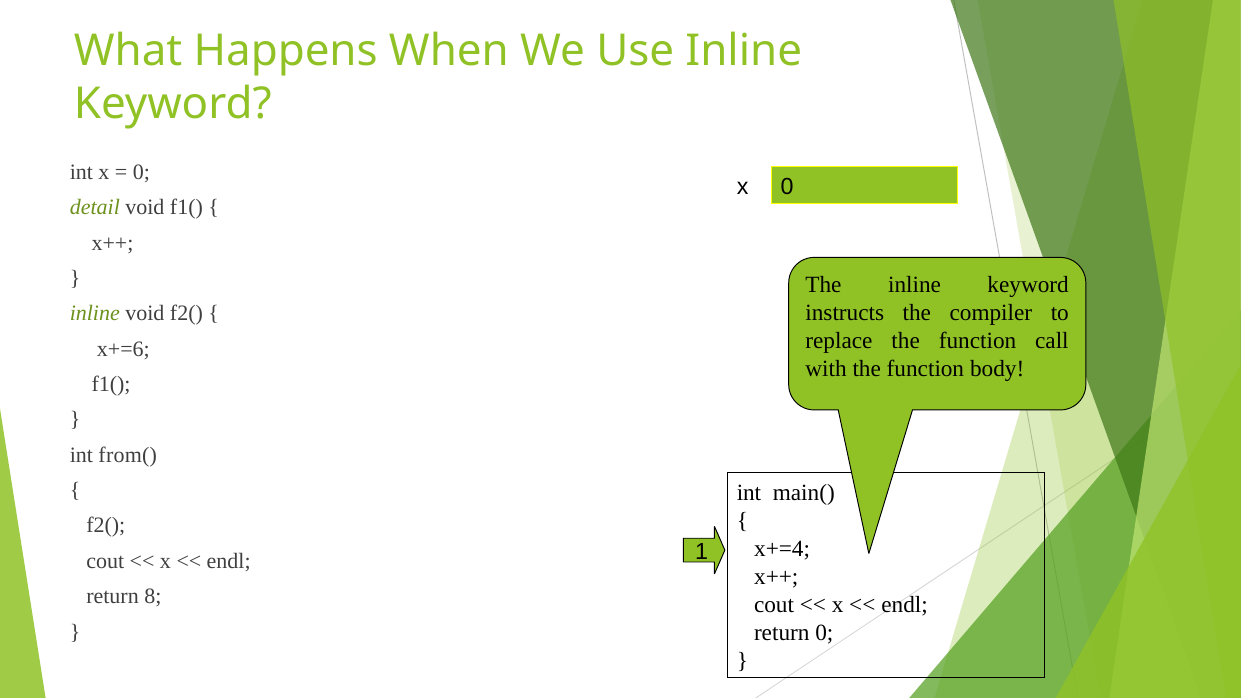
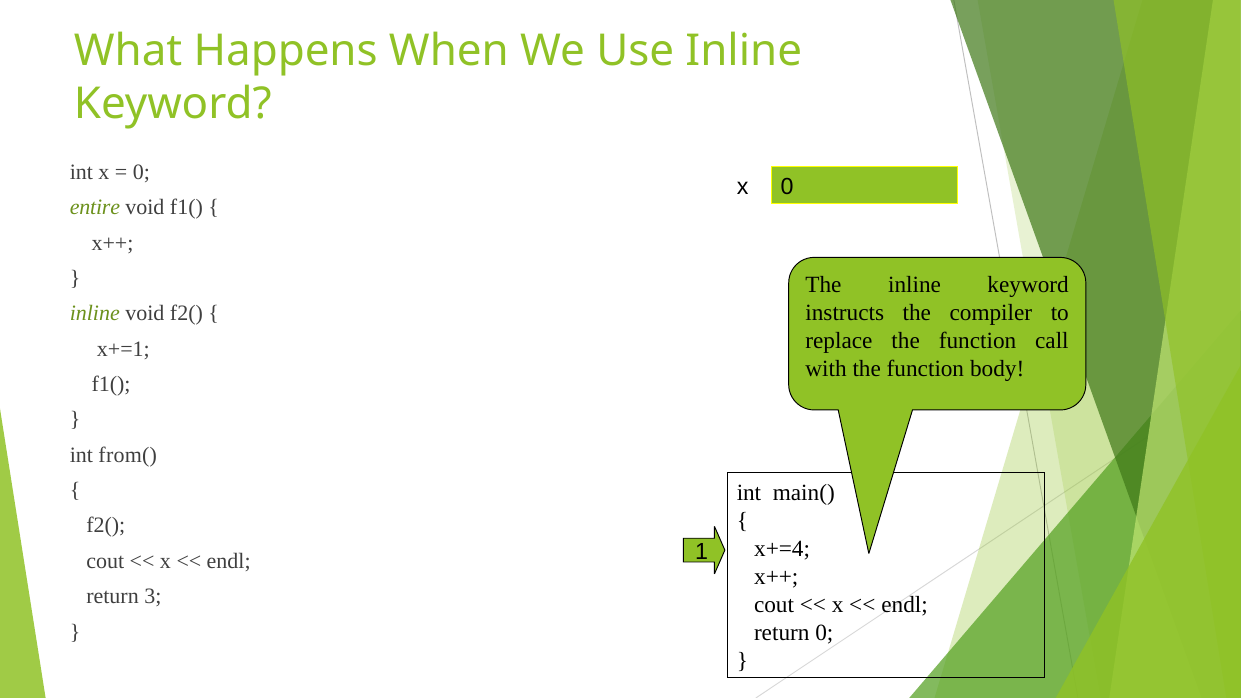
detail: detail -> entire
x+=6: x+=6 -> x+=1
8: 8 -> 3
